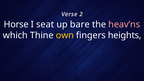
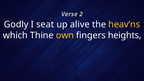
Horse: Horse -> Godly
bare: bare -> alive
heav’ns colour: pink -> yellow
